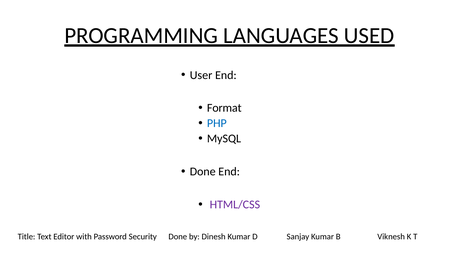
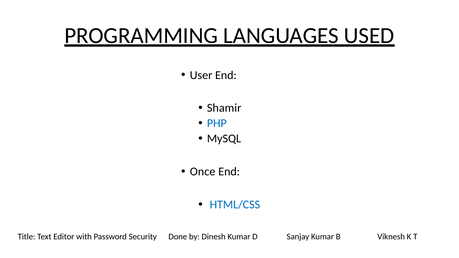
Format: Format -> Shamir
Done at (203, 172): Done -> Once
HTML/CSS colour: purple -> blue
